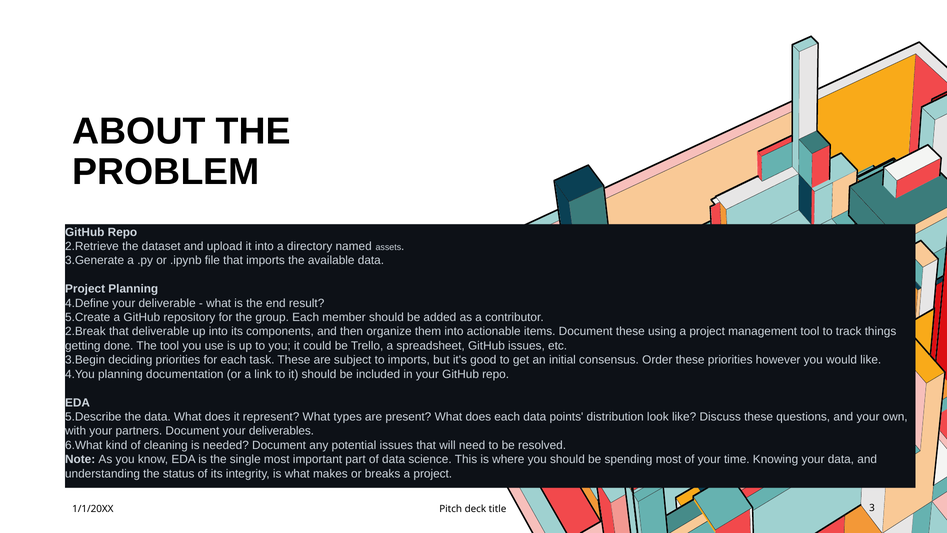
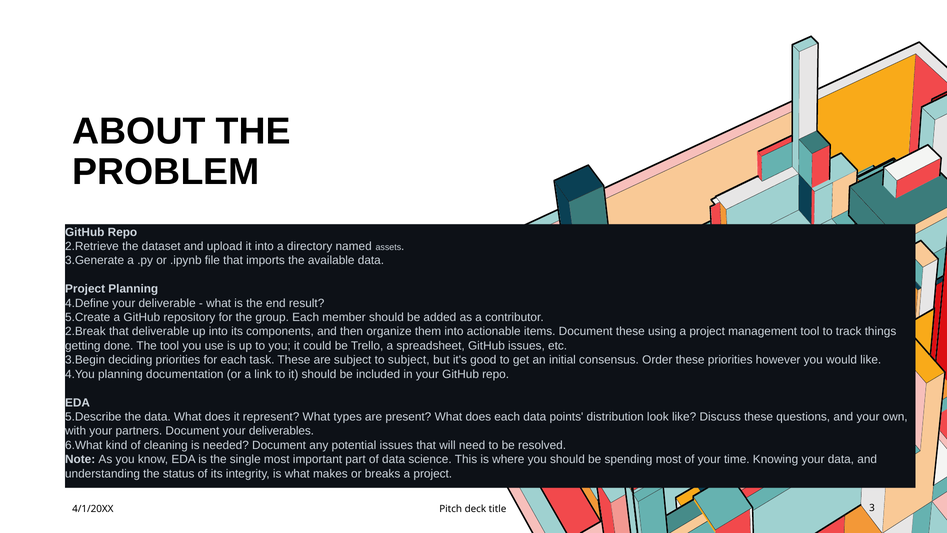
to imports: imports -> subject
1/1/20XX: 1/1/20XX -> 4/1/20XX
